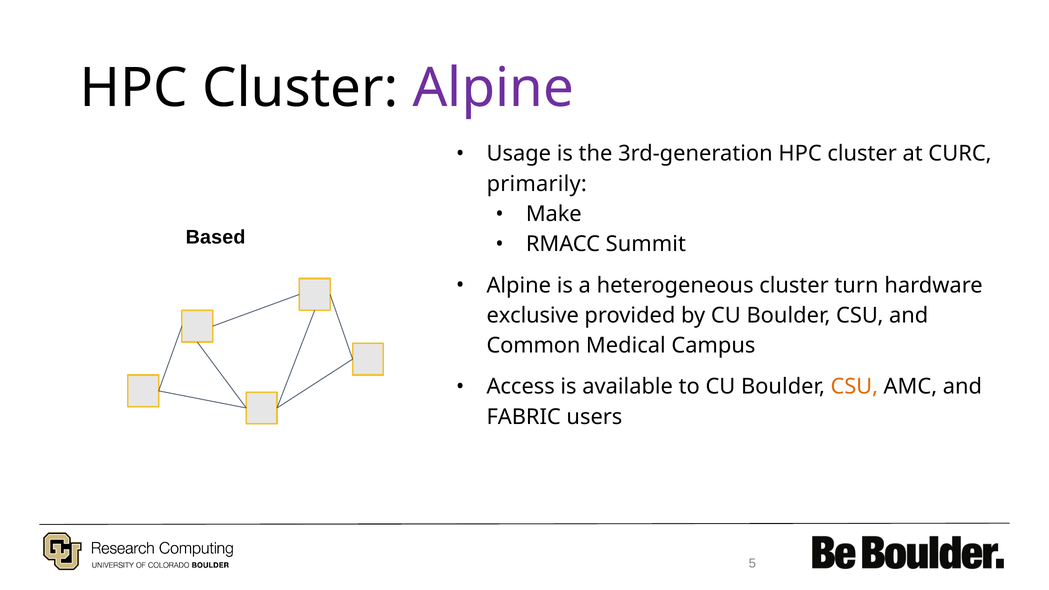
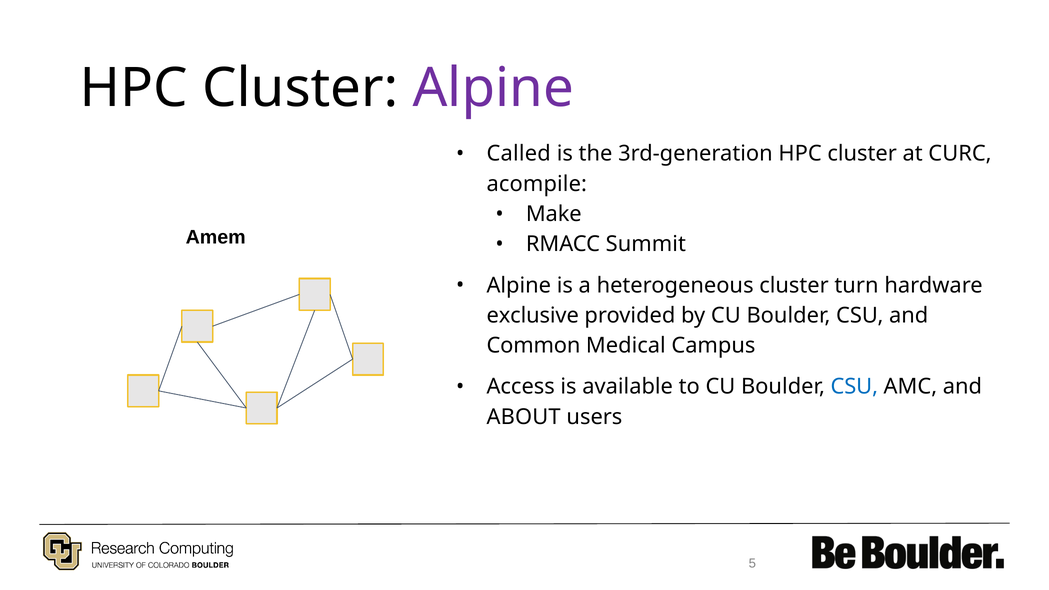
Usage: Usage -> Called
primarily: primarily -> acompile
Based: Based -> Amem
CSU at (854, 387) colour: orange -> blue
FABRIC: FABRIC -> ABOUT
